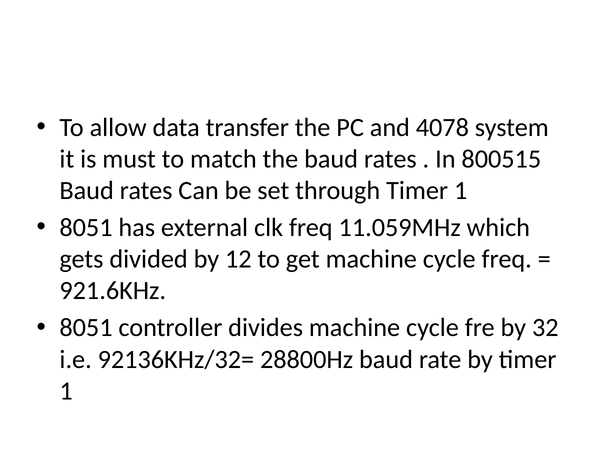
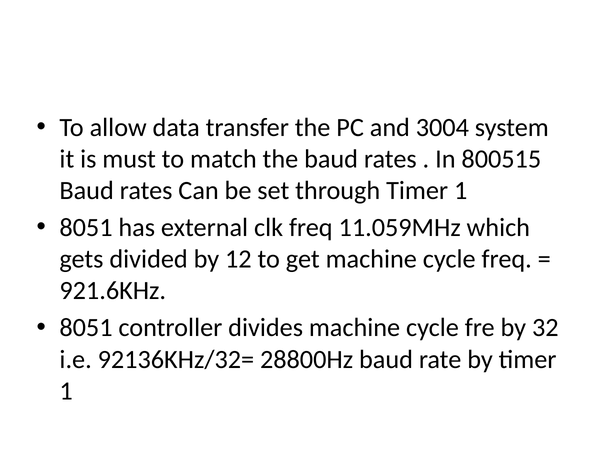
4078: 4078 -> 3004
